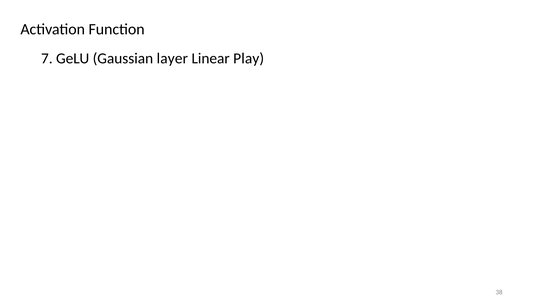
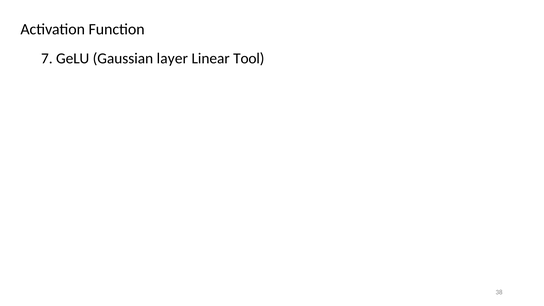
Play: Play -> Tool
